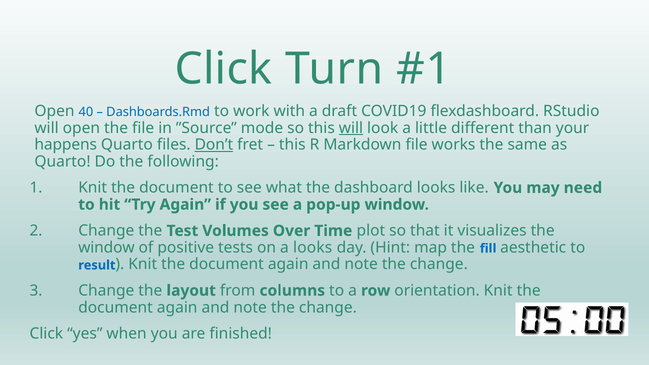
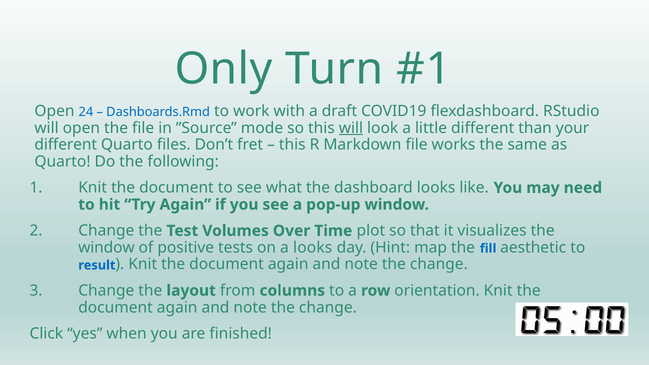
Click at (224, 69): Click -> Only
40: 40 -> 24
happens at (66, 145): happens -> different
Don’t underline: present -> none
